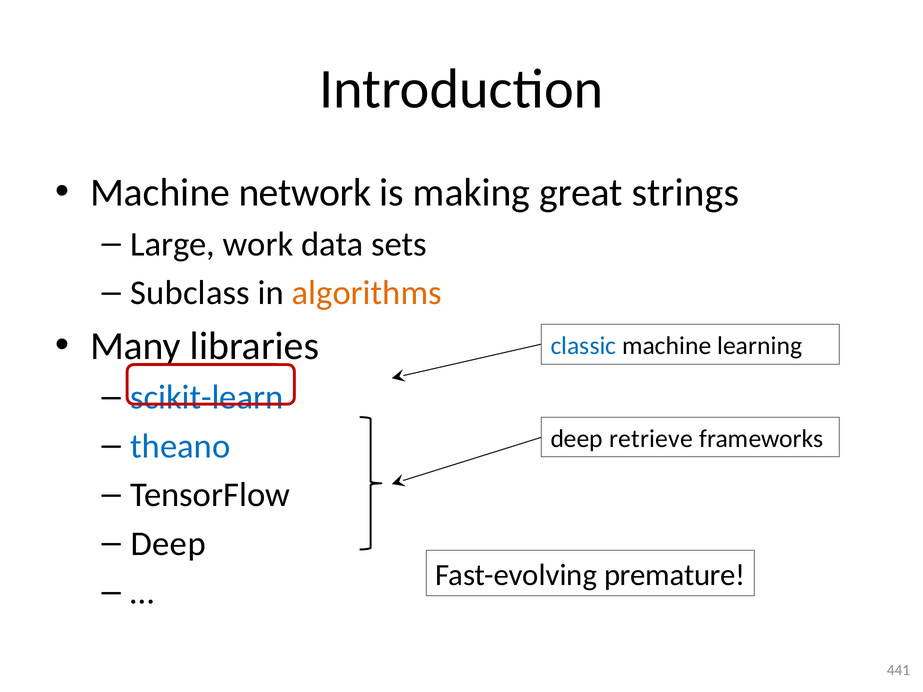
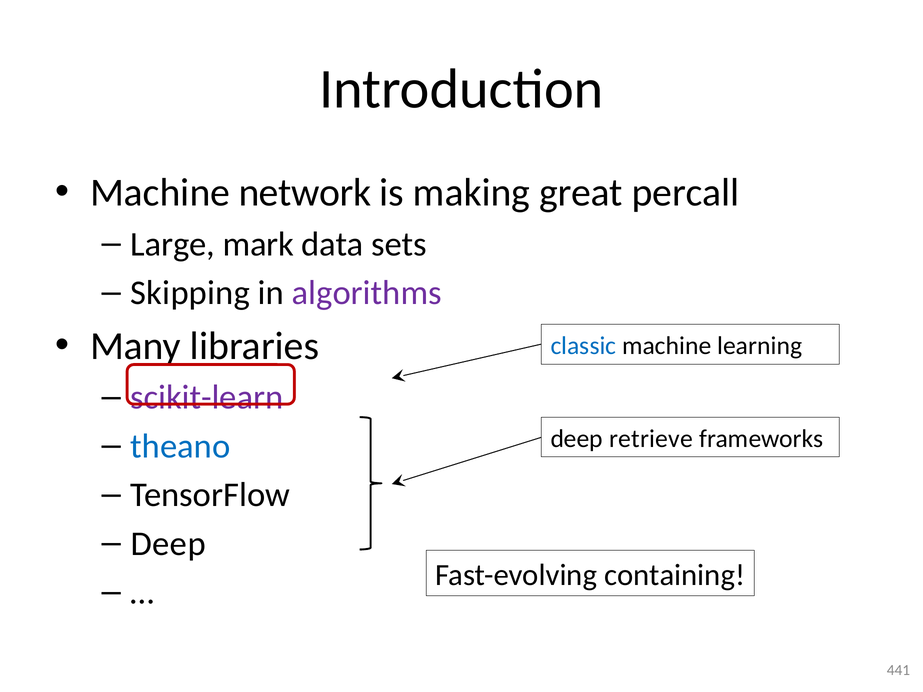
strings: strings -> percall
work: work -> mark
Subclass: Subclass -> Skipping
algorithms colour: orange -> purple
scikit-learn colour: blue -> purple
premature: premature -> containing
